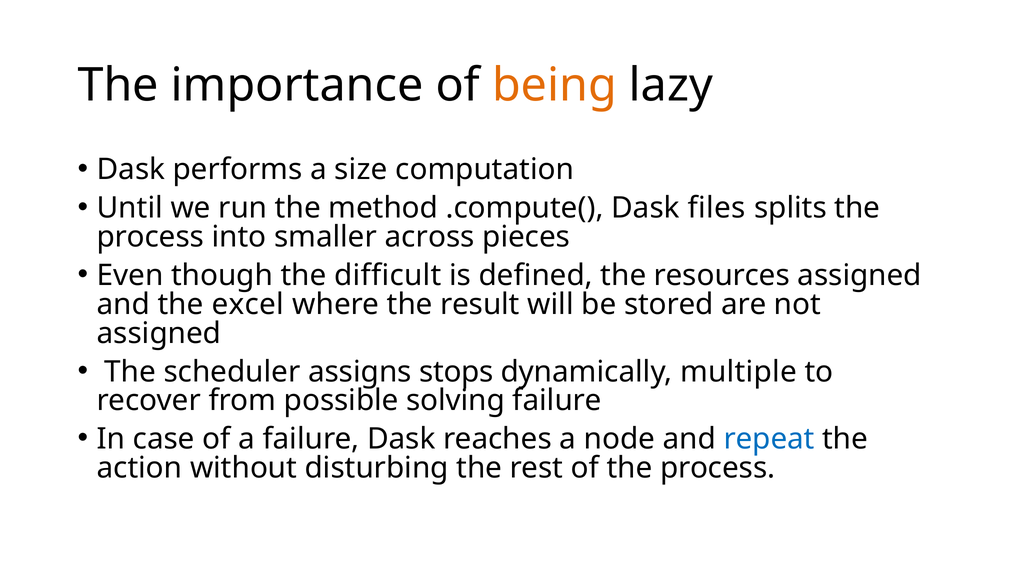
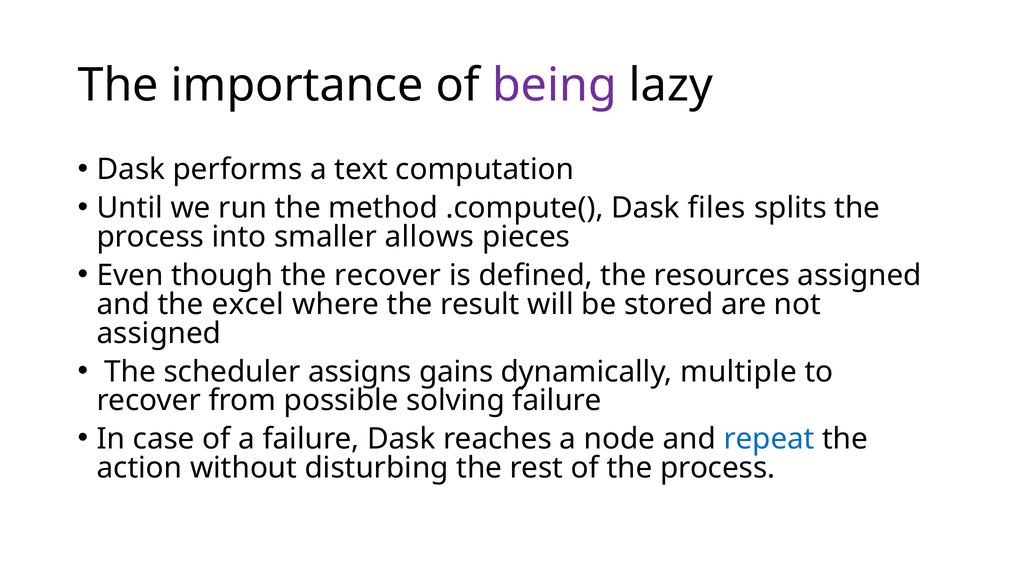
being colour: orange -> purple
size: size -> text
across: across -> allows
the difficult: difficult -> recover
stops: stops -> gains
